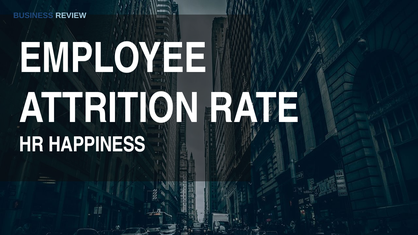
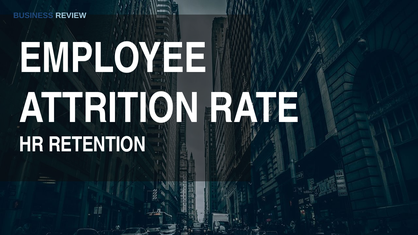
HAPPINESS: HAPPINESS -> RETENTION
